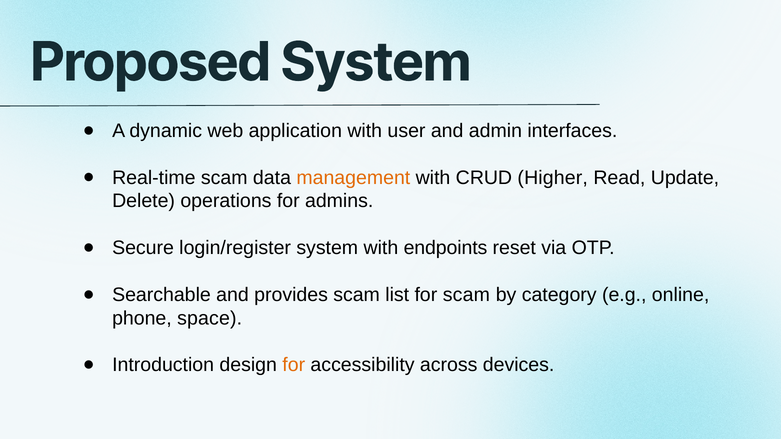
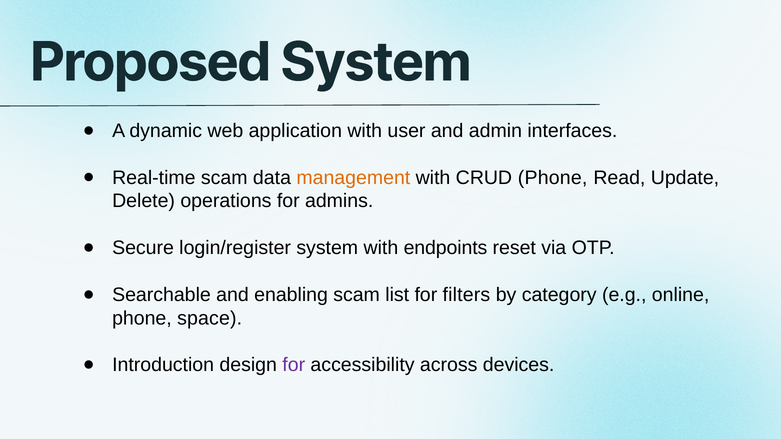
CRUD Higher: Higher -> Phone
provides: provides -> enabling
for scam: scam -> filters
for at (294, 365) colour: orange -> purple
